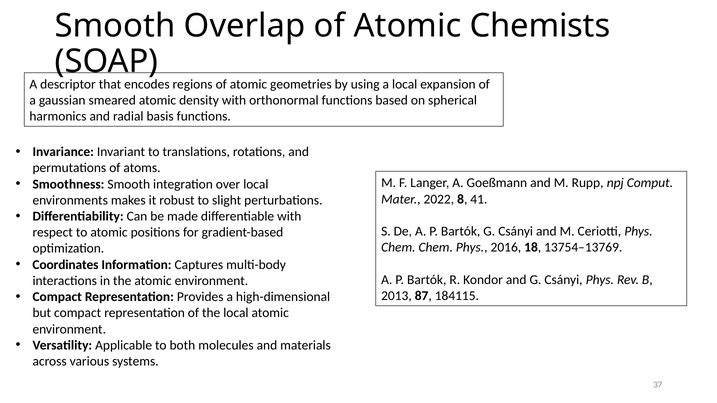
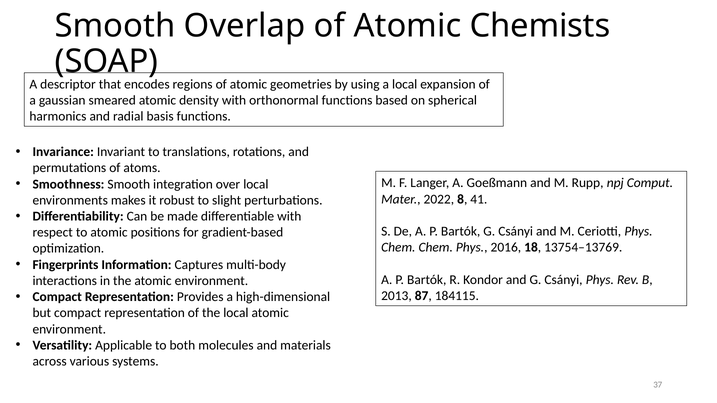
Coordinates: Coordinates -> Fingerprints
